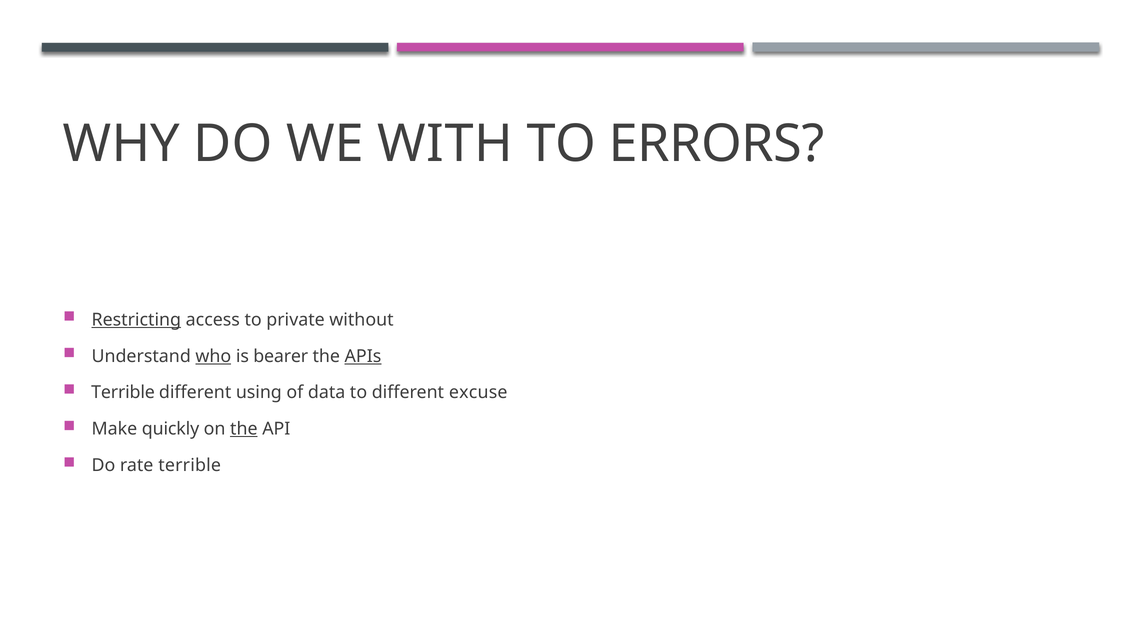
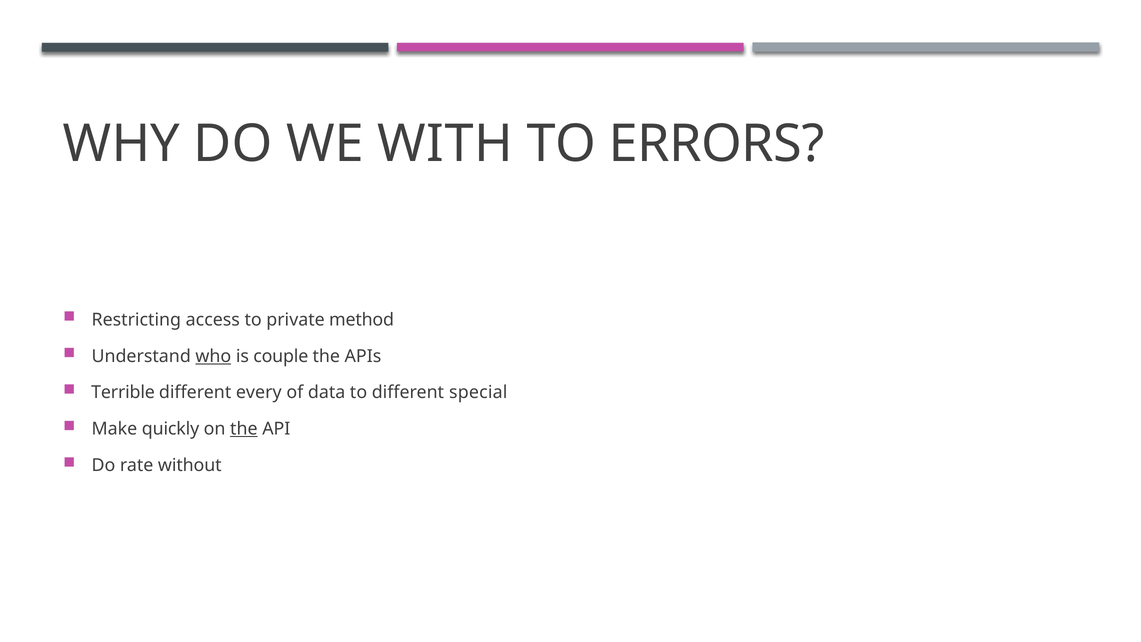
Restricting underline: present -> none
without: without -> method
bearer: bearer -> couple
APIs underline: present -> none
using: using -> every
excuse: excuse -> special
rate terrible: terrible -> without
